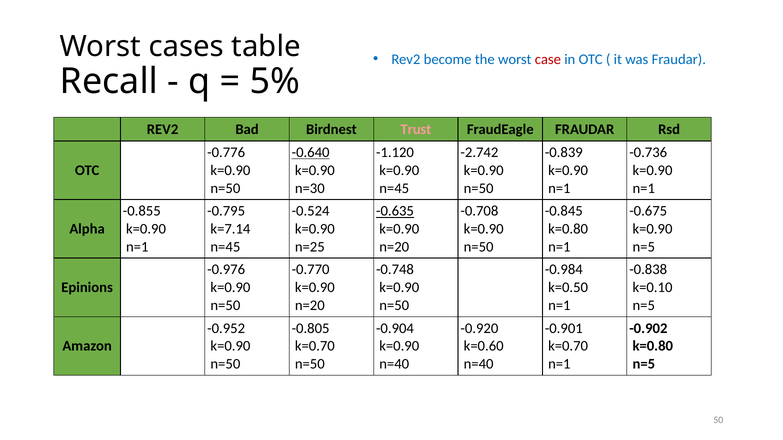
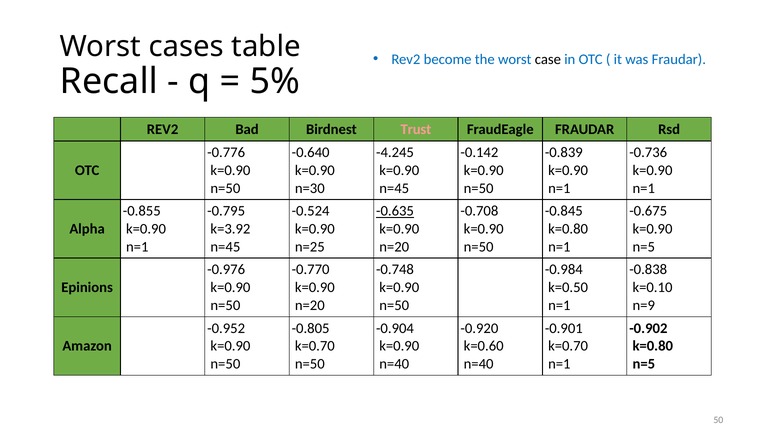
case colour: red -> black
-0.640 underline: present -> none
-1.120: -1.120 -> -4.245
-2.742: -2.742 -> -0.142
k=7.14: k=7.14 -> k=3.92
n=5 at (644, 306): n=5 -> n=9
